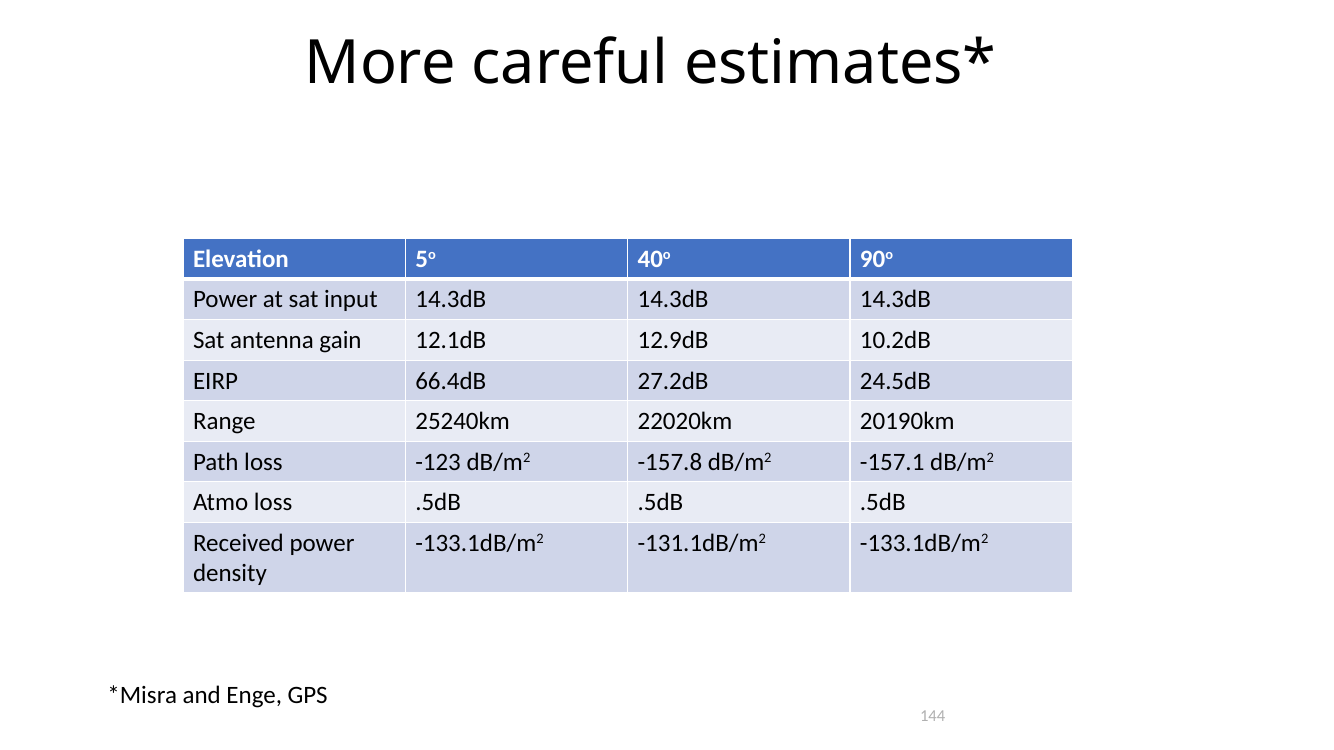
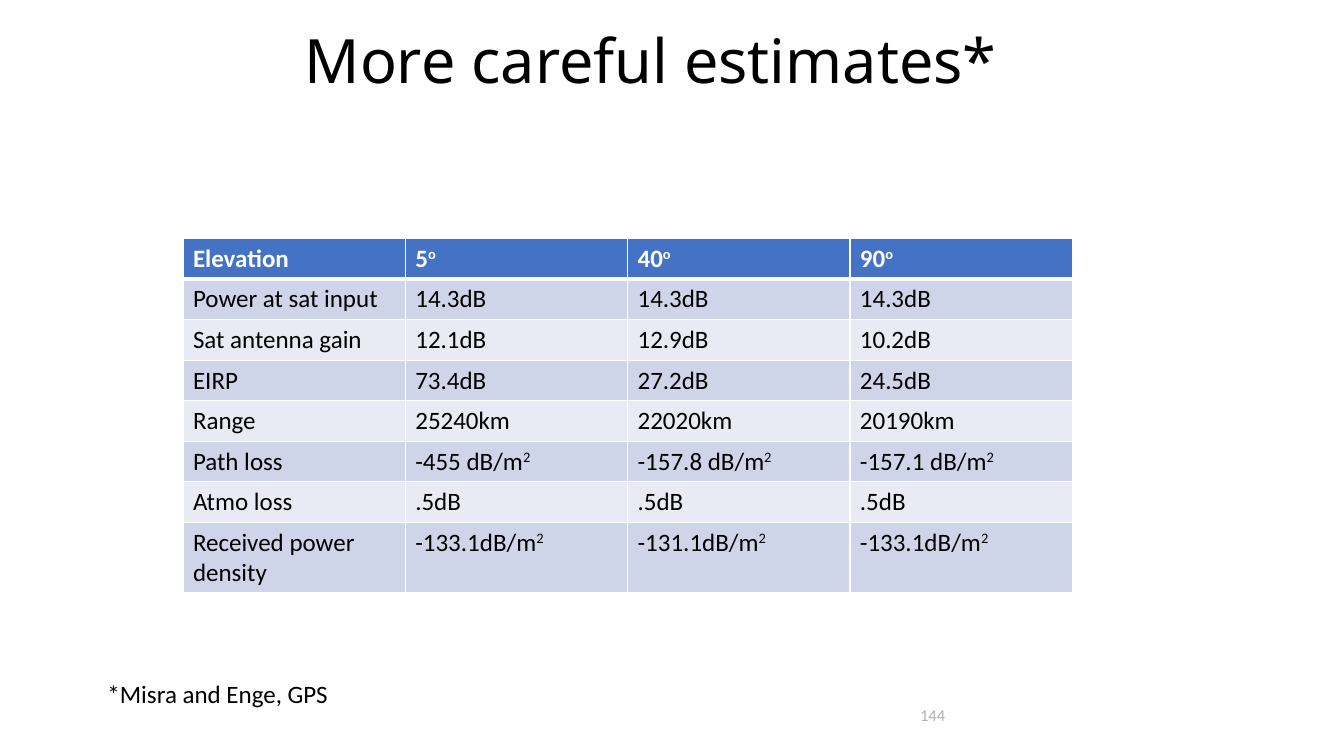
66.4dB: 66.4dB -> 73.4dB
-123: -123 -> -455
